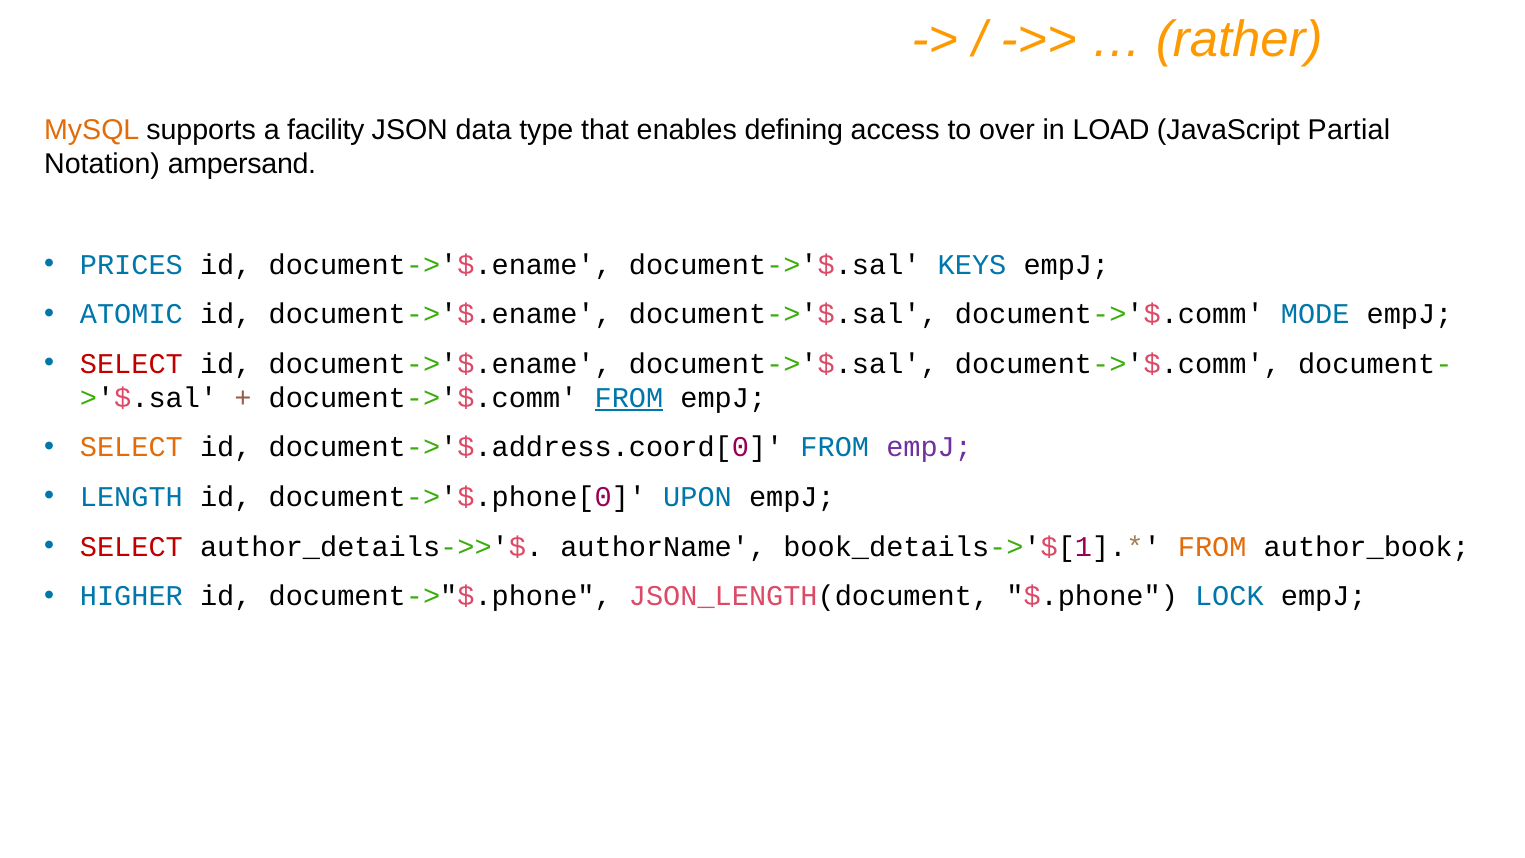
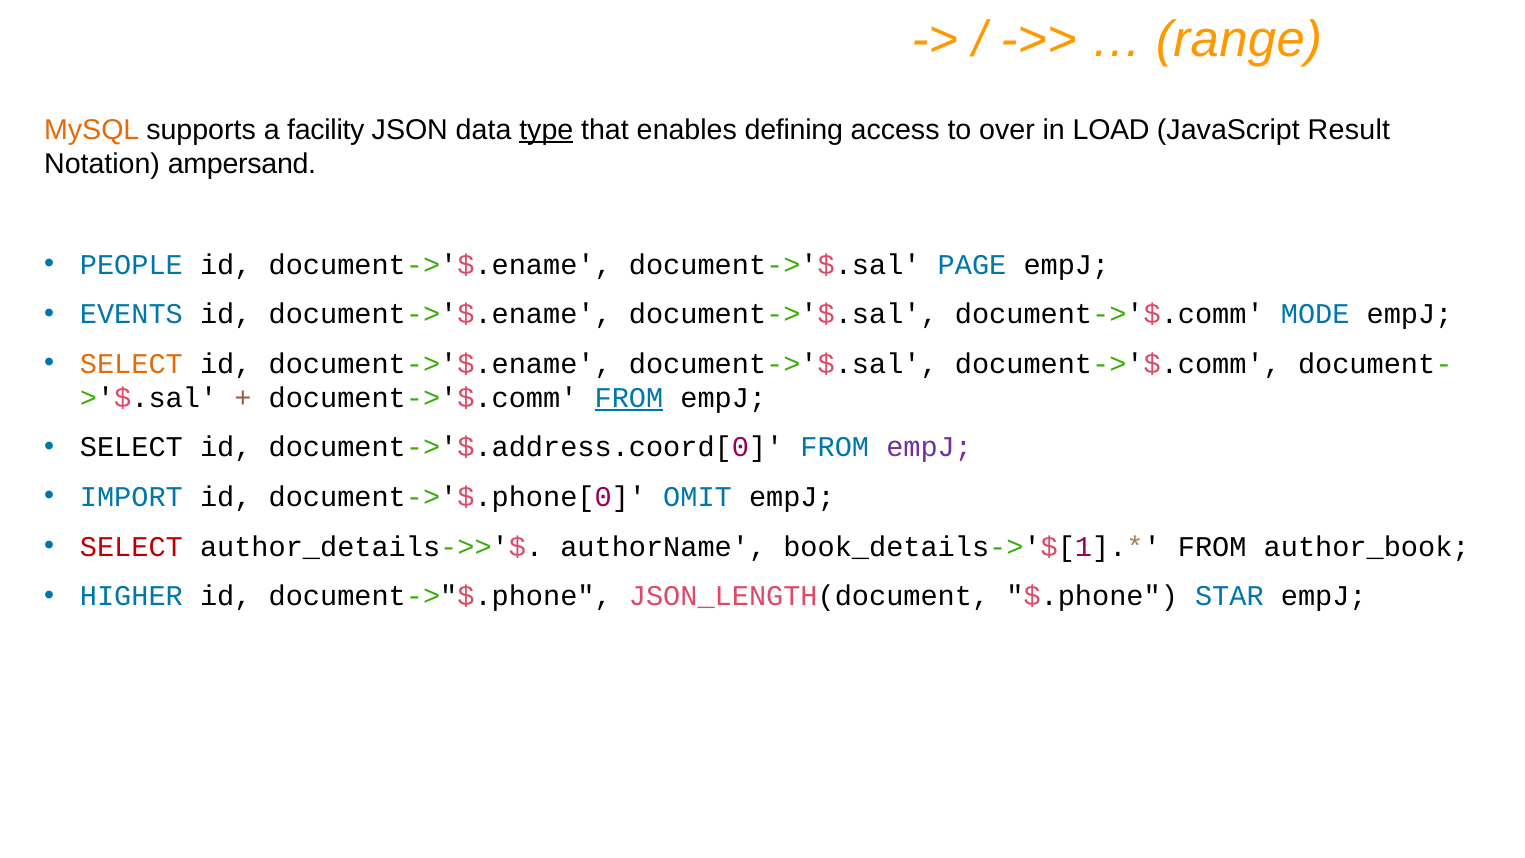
rather: rather -> range
type underline: none -> present
Partial: Partial -> Result
PRICES: PRICES -> PEOPLE
KEYS: KEYS -> PAGE
ATOMIC: ATOMIC -> EVENTS
SELECT at (131, 364) colour: red -> orange
SELECT at (131, 447) colour: orange -> black
LENGTH: LENGTH -> IMPORT
UPON: UPON -> OMIT
FROM at (1212, 546) colour: orange -> black
LOCK: LOCK -> STAR
